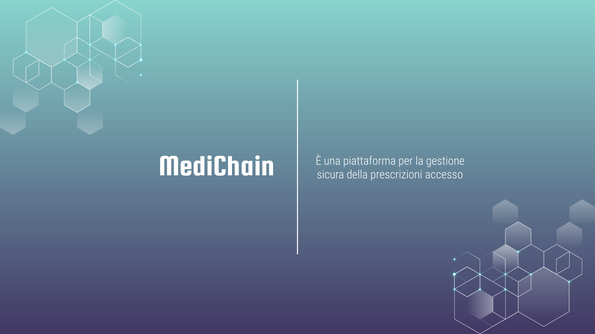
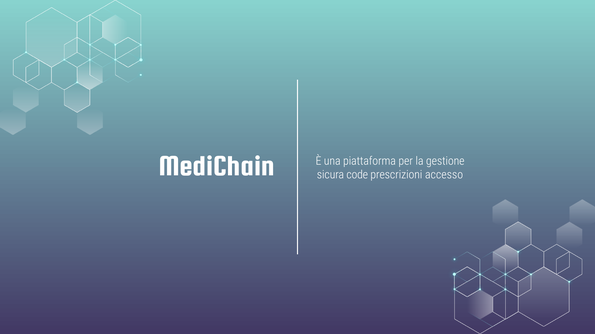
della: della -> code
